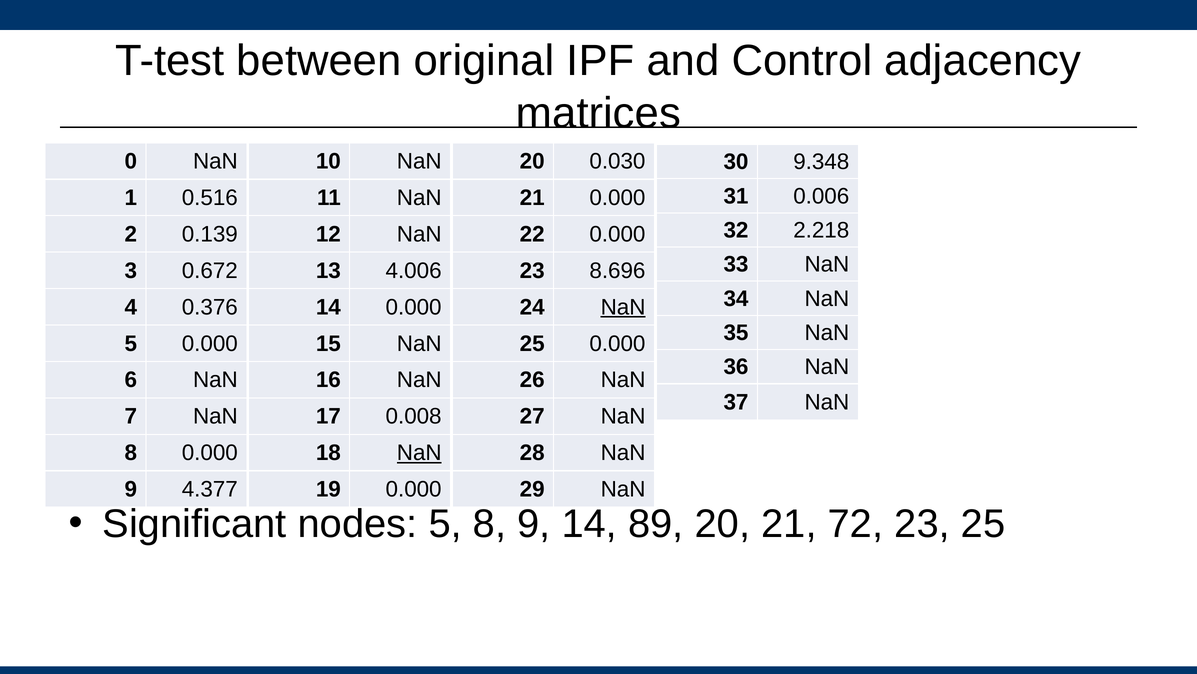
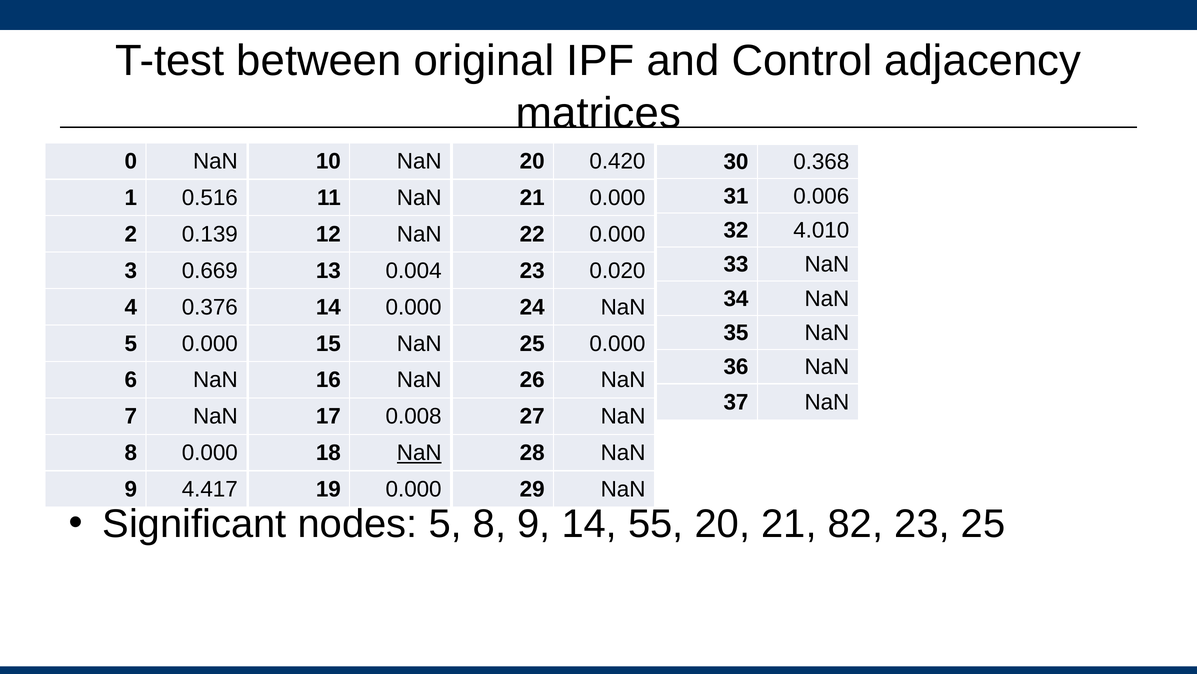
0.030: 0.030 -> 0.420
9.348: 9.348 -> 0.368
2.218: 2.218 -> 4.010
0.672: 0.672 -> 0.669
4.006: 4.006 -> 0.004
8.696: 8.696 -> 0.020
NaN at (623, 307) underline: present -> none
4.377: 4.377 -> 4.417
89: 89 -> 55
72: 72 -> 82
